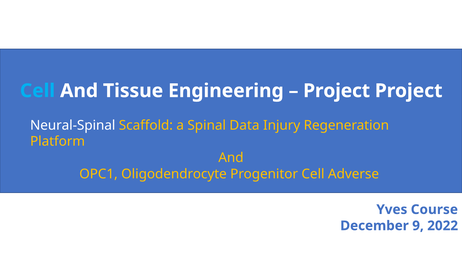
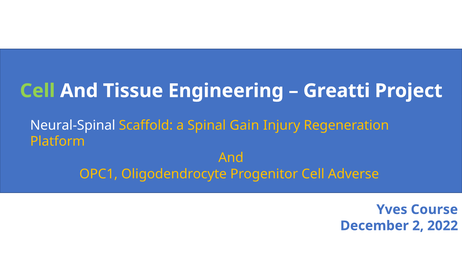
Cell at (38, 91) colour: light blue -> light green
Project at (337, 91): Project -> Greatti
Data: Data -> Gain
9: 9 -> 2
